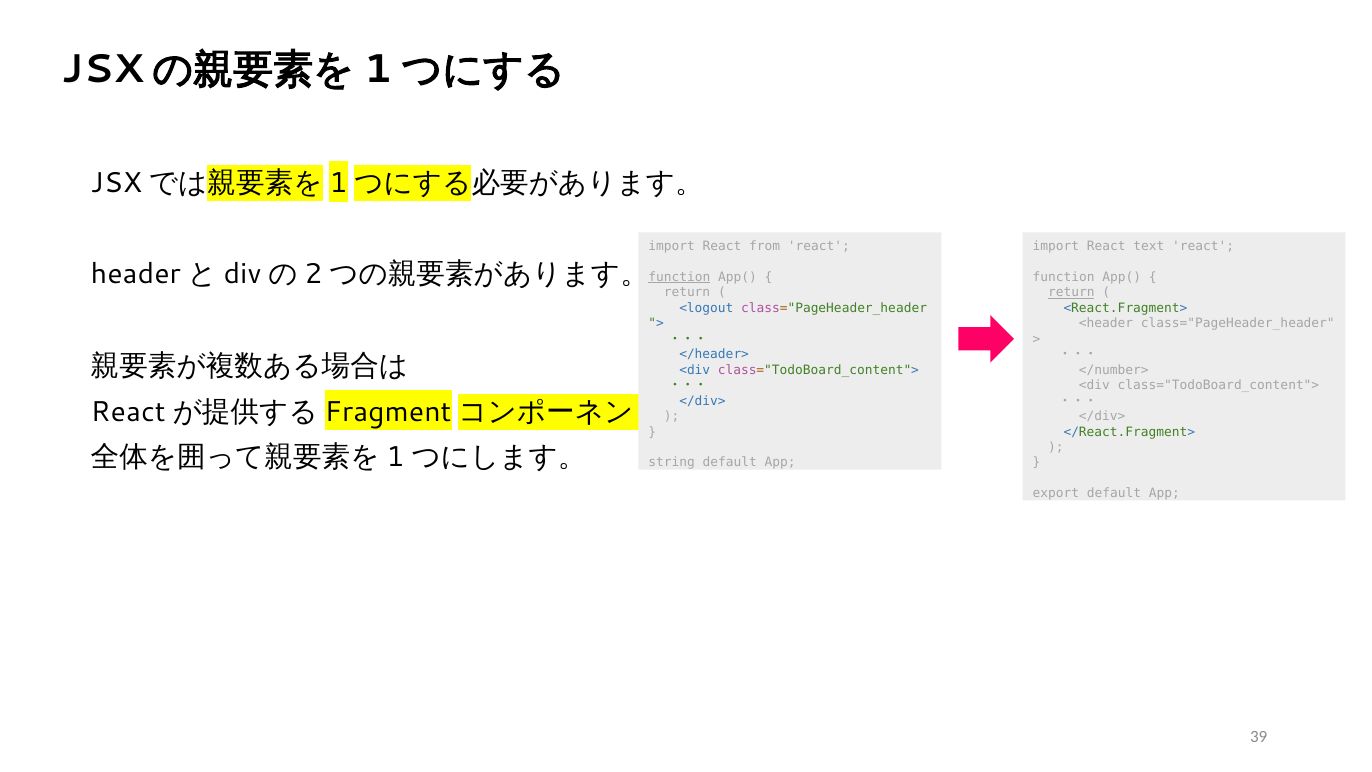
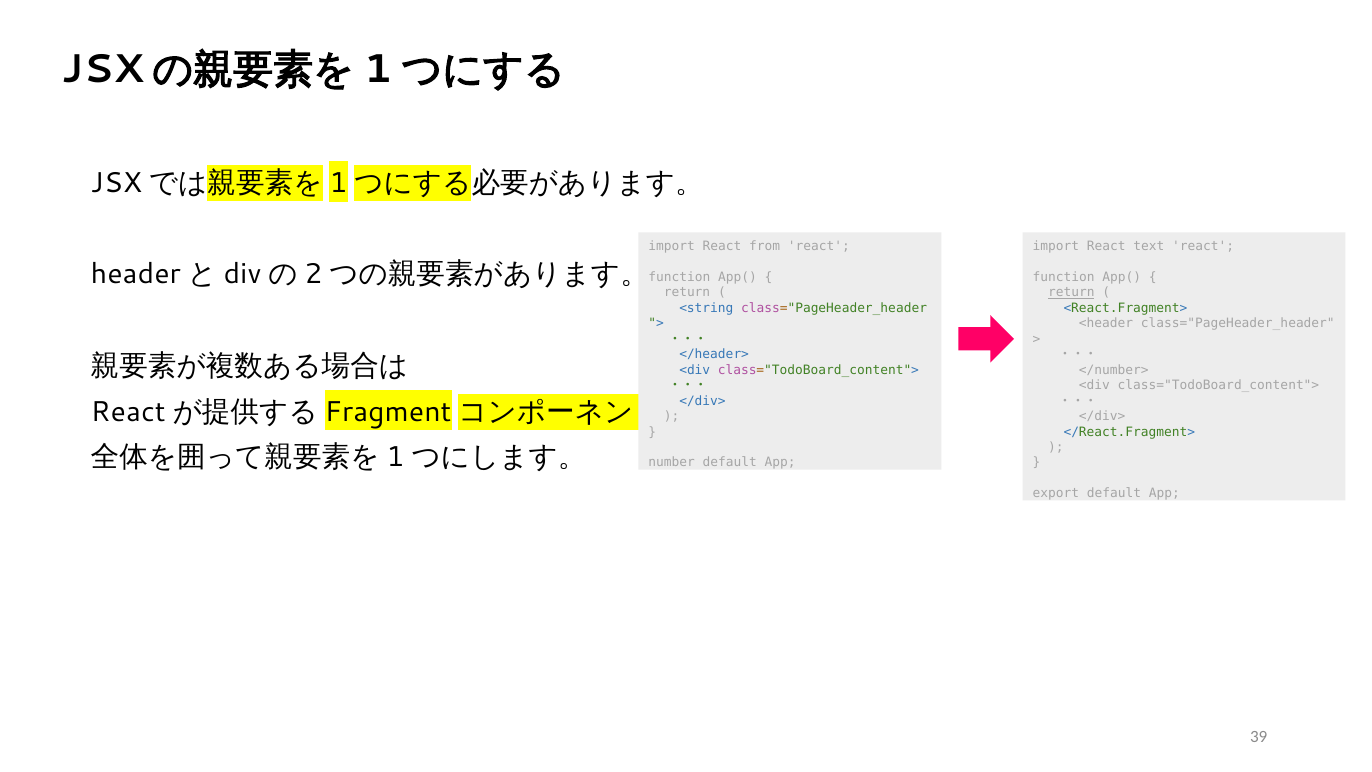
function at (679, 277) underline: present -> none
<logout: <logout -> <string
string: string -> number
